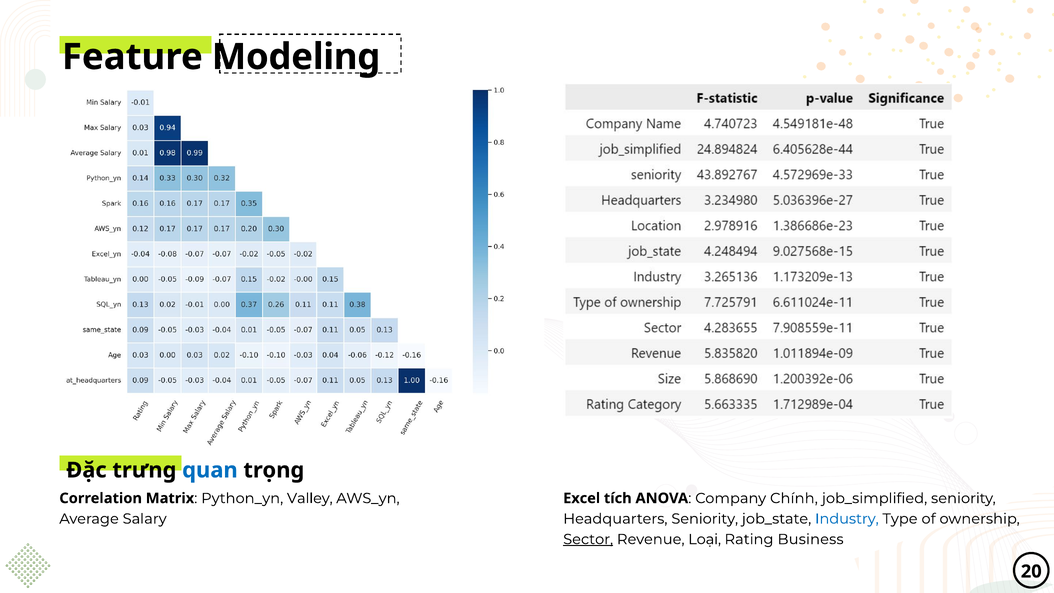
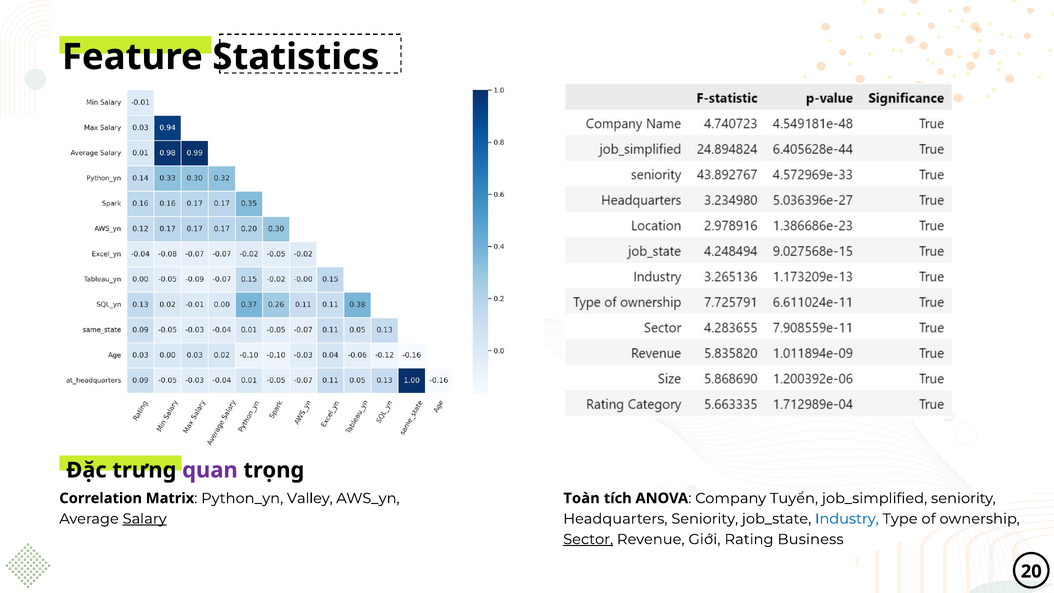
Modeling: Modeling -> Statistics
quan colour: blue -> purple
Excel: Excel -> Toàn
Chính: Chính -> Tuyển
Salary underline: none -> present
Loại: Loại -> Giới
